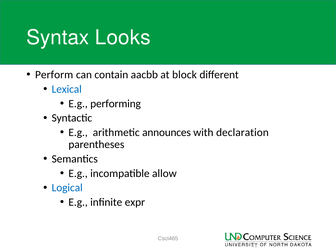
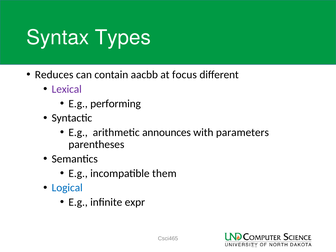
Looks: Looks -> Types
Perform: Perform -> Reduces
block: block -> focus
Lexical colour: blue -> purple
declaration: declaration -> parameters
allow: allow -> them
